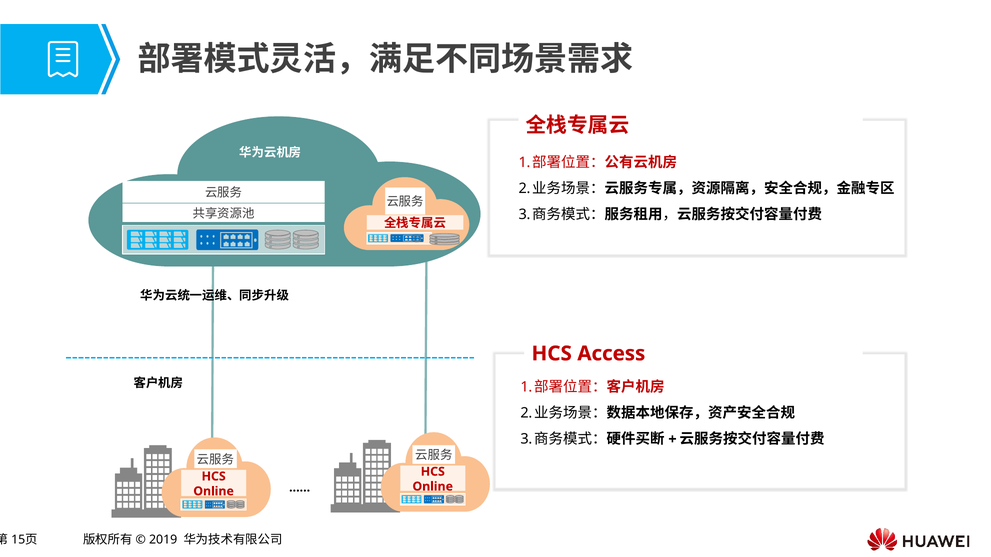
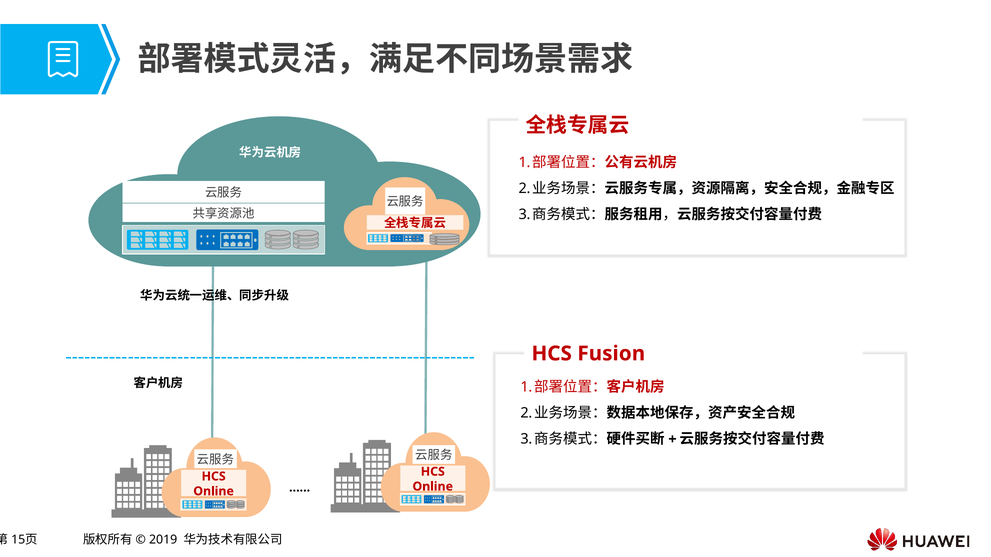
Access: Access -> Fusion
